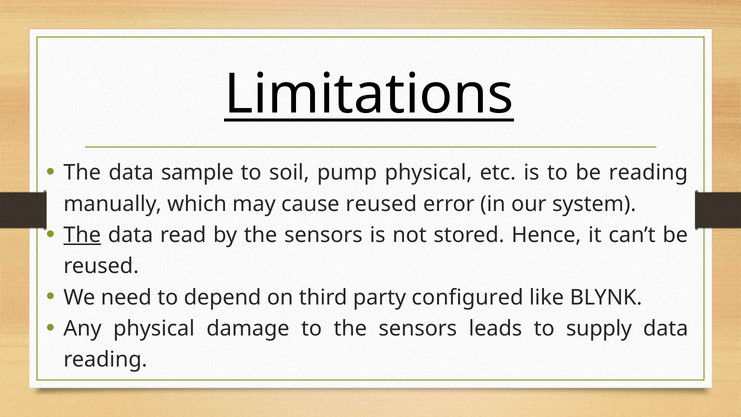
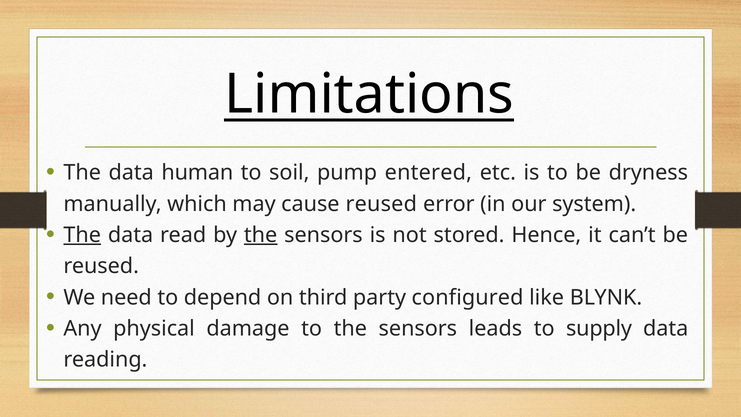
sample: sample -> human
pump physical: physical -> entered
be reading: reading -> dryness
the at (261, 235) underline: none -> present
